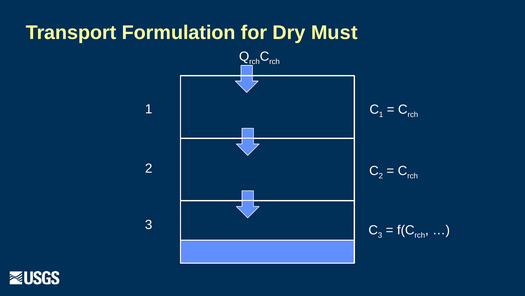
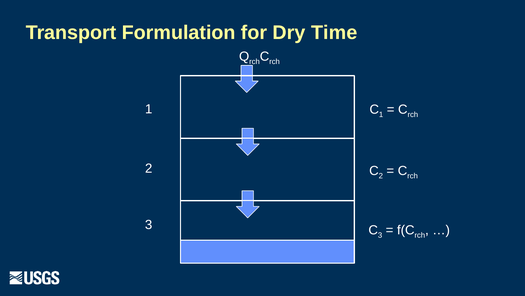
Must: Must -> Time
